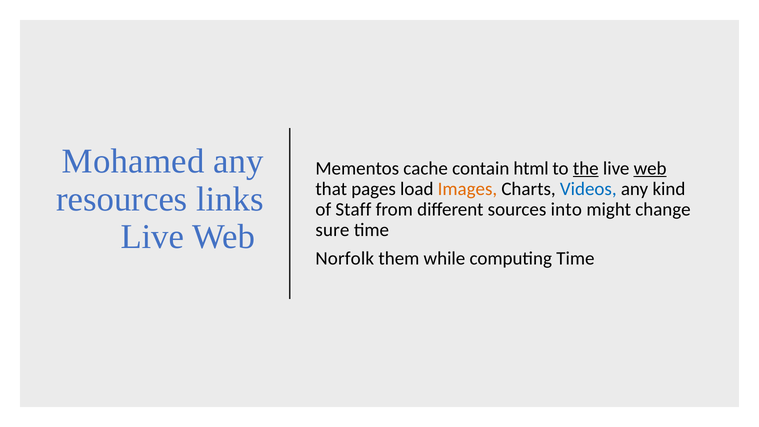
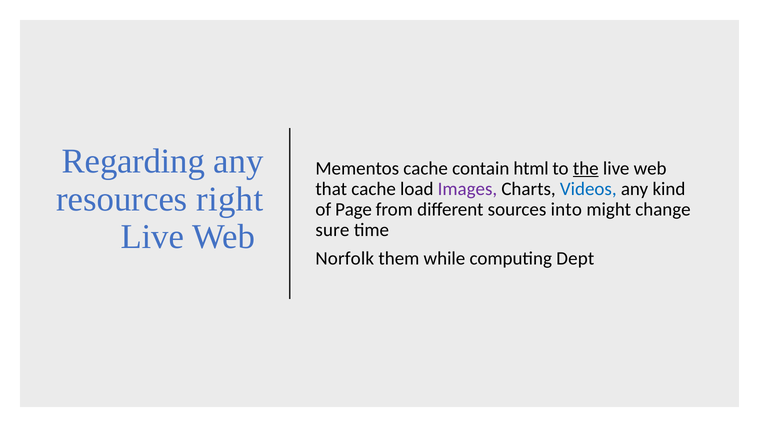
Mohamed: Mohamed -> Regarding
web at (650, 168) underline: present -> none
that pages: pages -> cache
Images colour: orange -> purple
links: links -> right
Staff: Staff -> Page
computing Time: Time -> Dept
